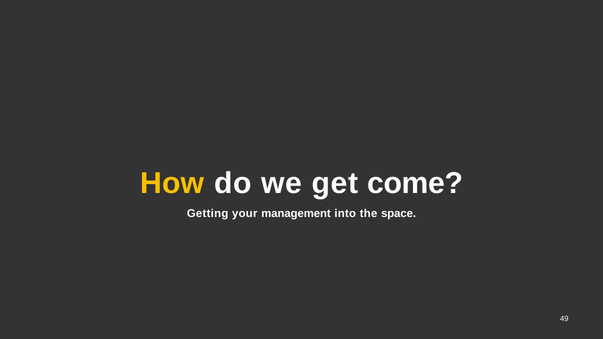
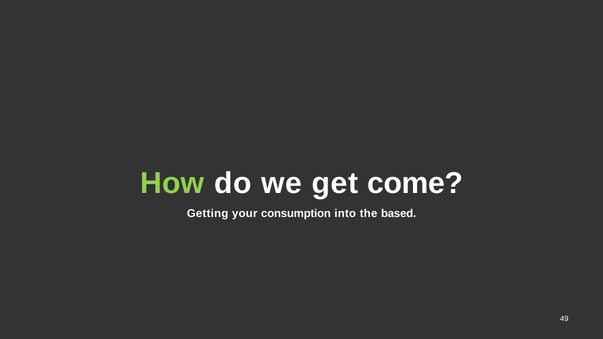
How colour: yellow -> light green
management: management -> consumption
space: space -> based
